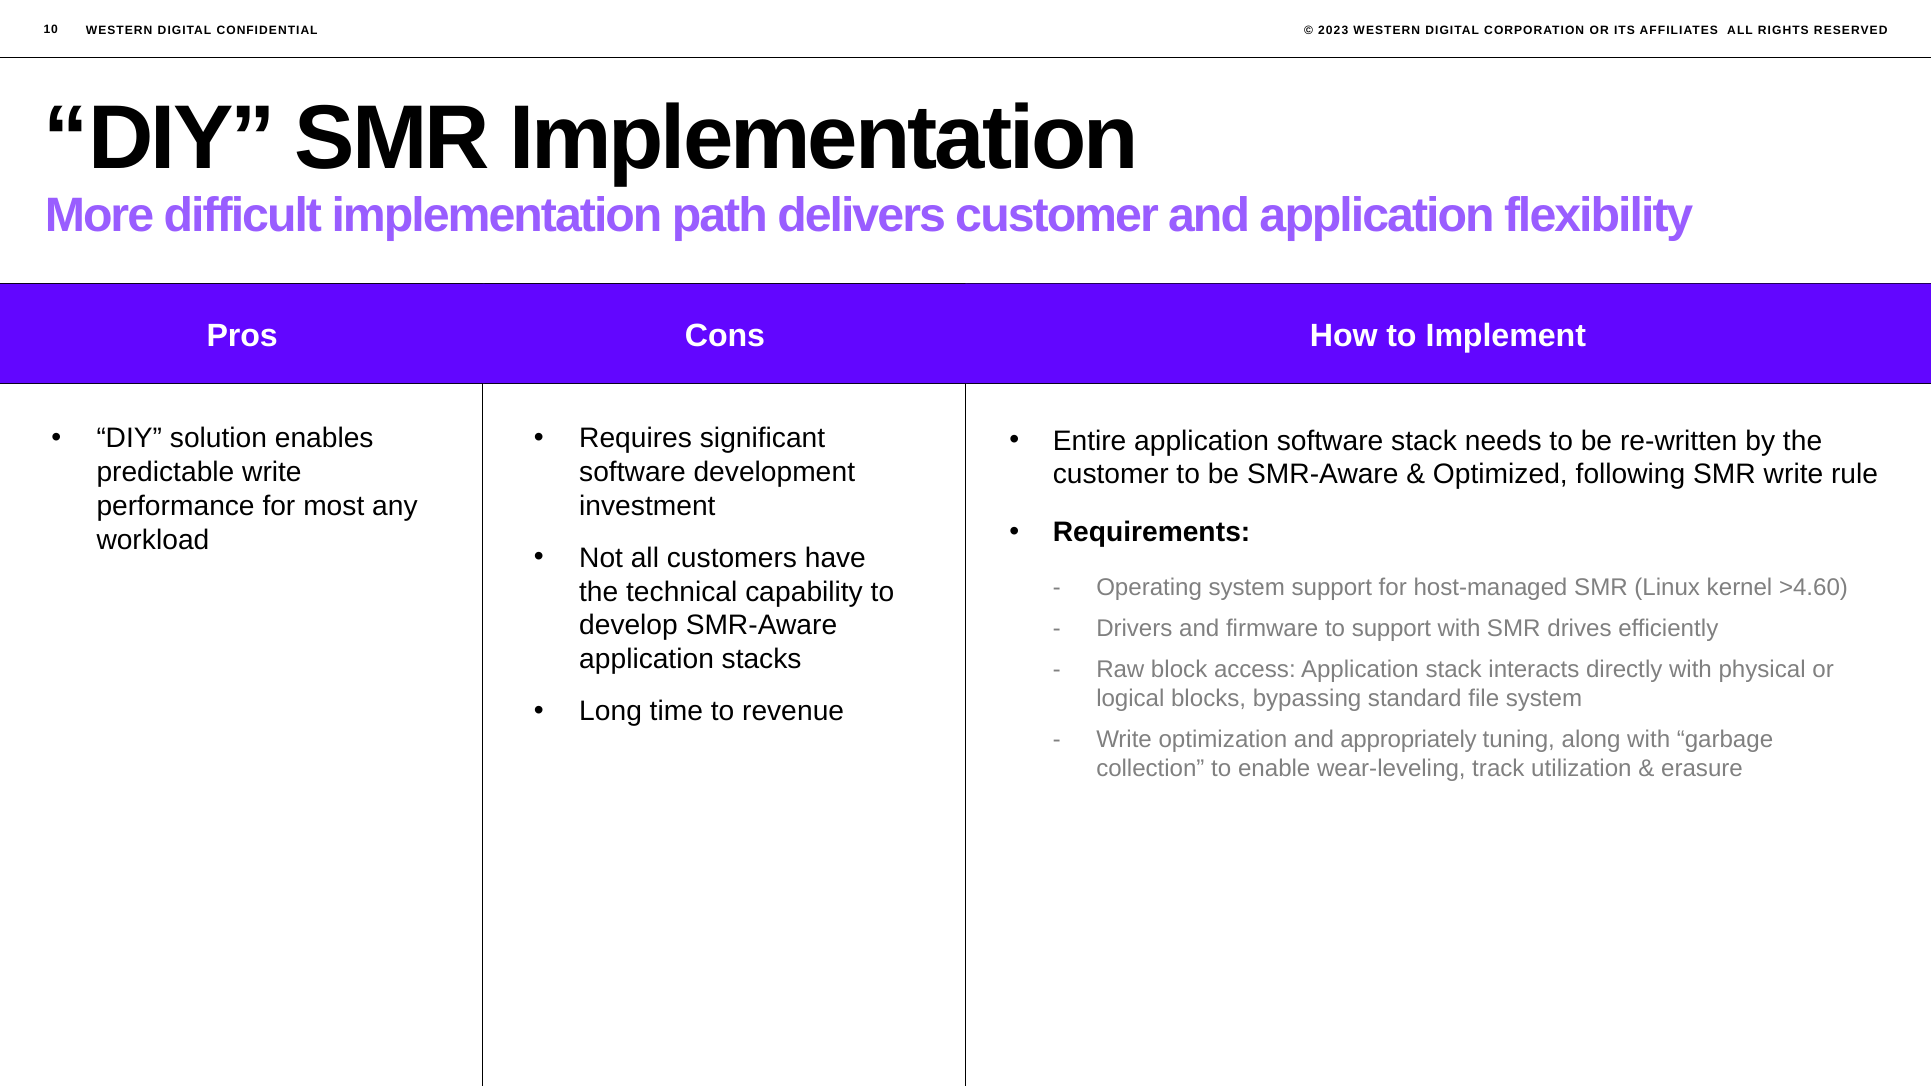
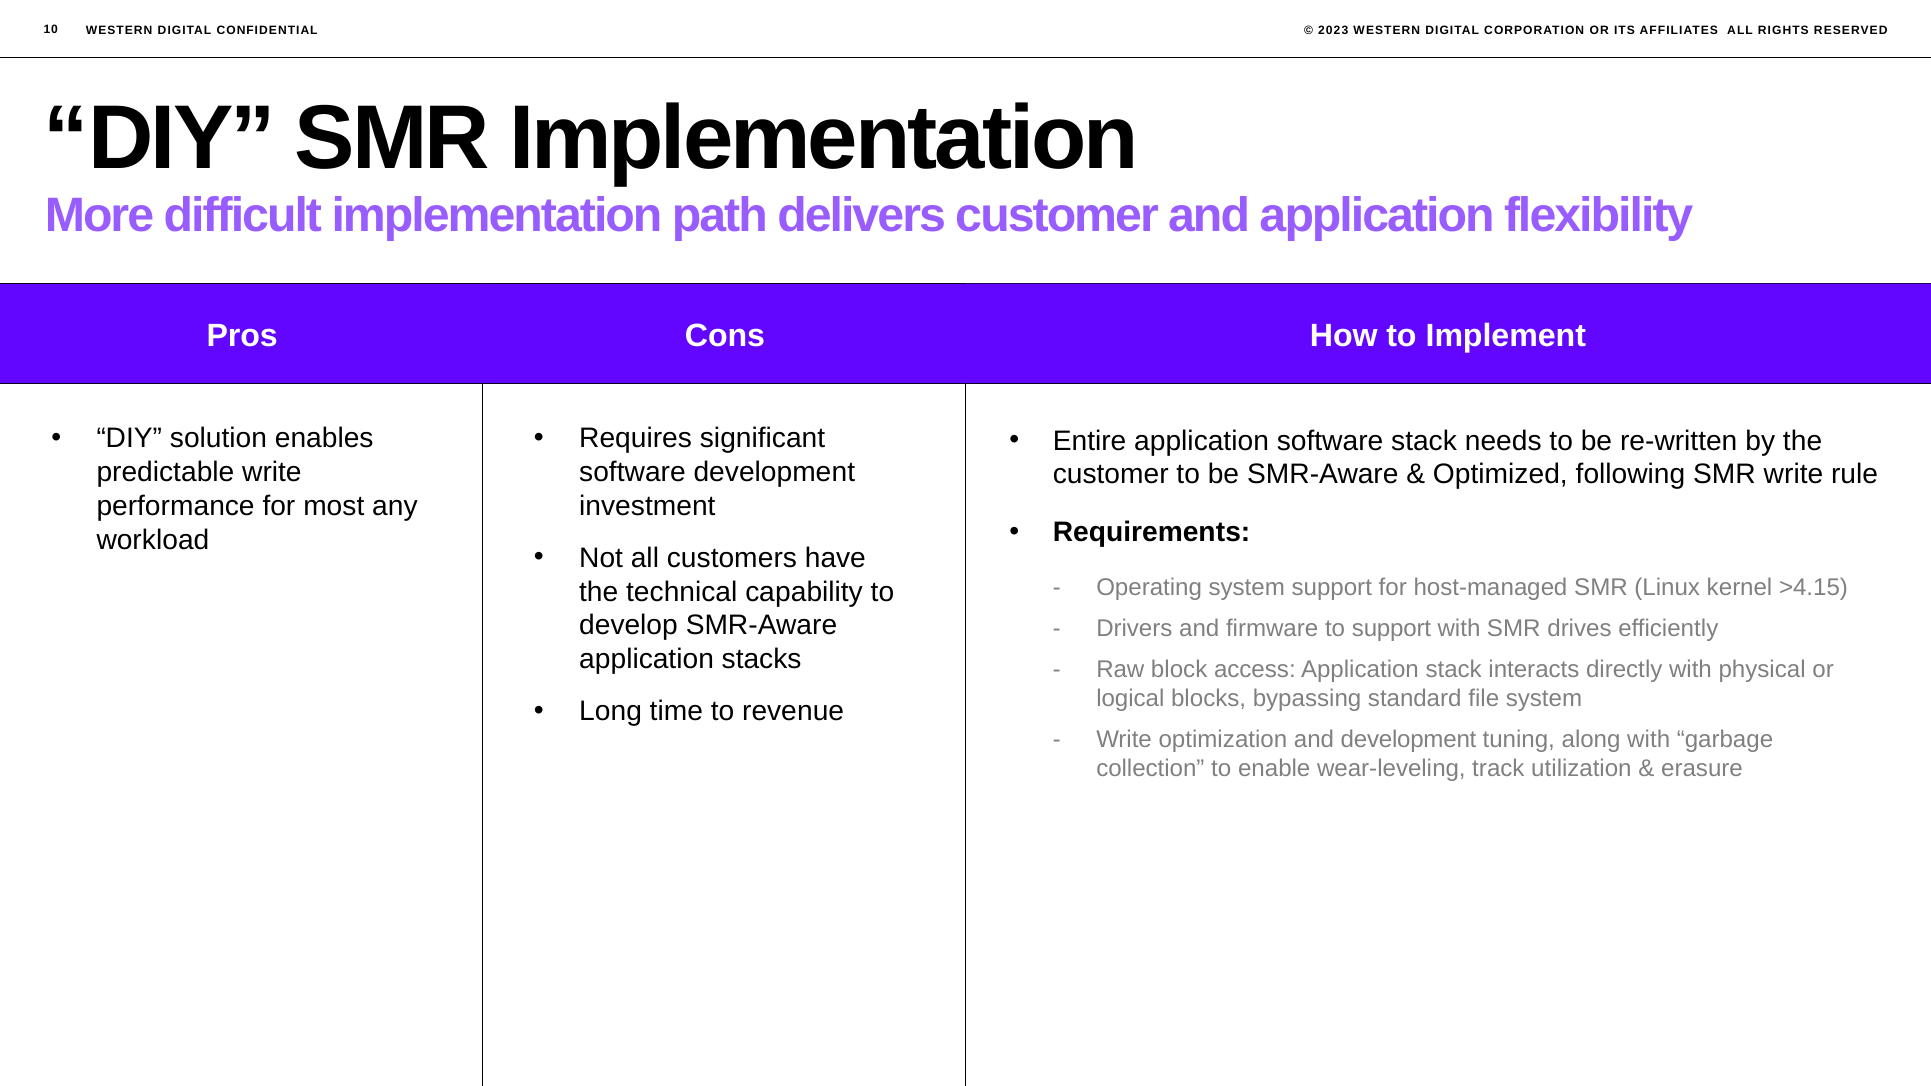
>4.60: >4.60 -> >4.15
and appropriately: appropriately -> development
